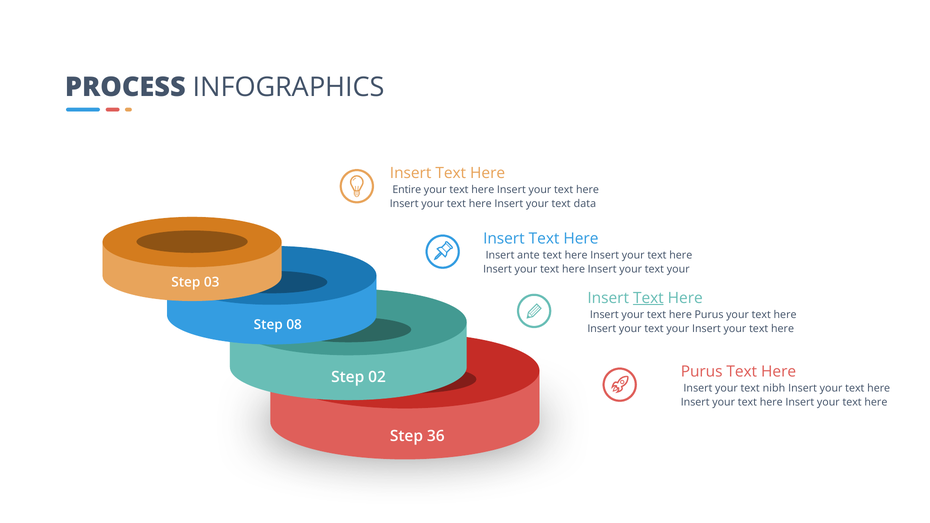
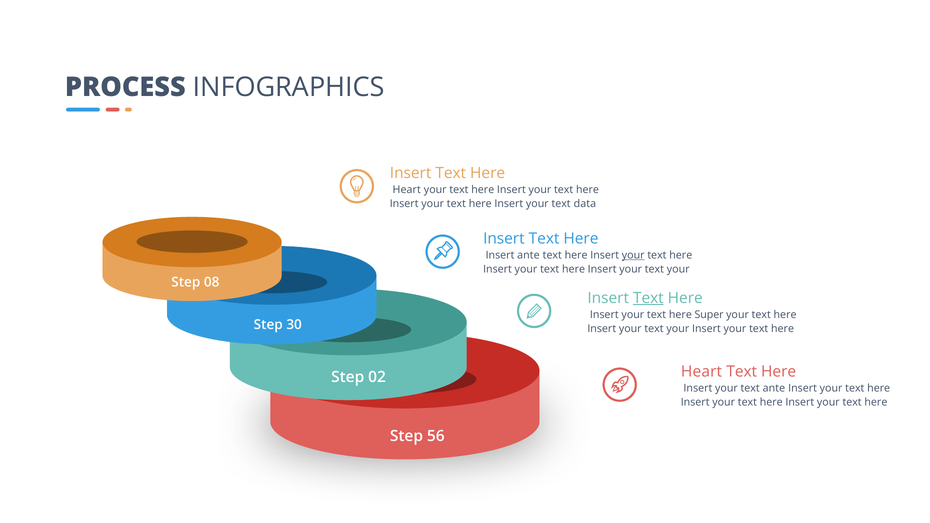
Entire at (407, 190): Entire -> Heart
your at (633, 255) underline: none -> present
03: 03 -> 08
Purus at (709, 315): Purus -> Super
08: 08 -> 30
Purus at (702, 372): Purus -> Heart
text nibh: nibh -> ante
36: 36 -> 56
